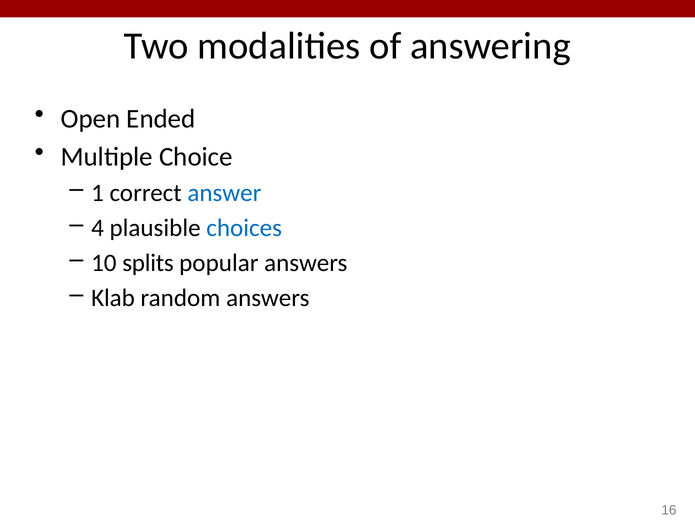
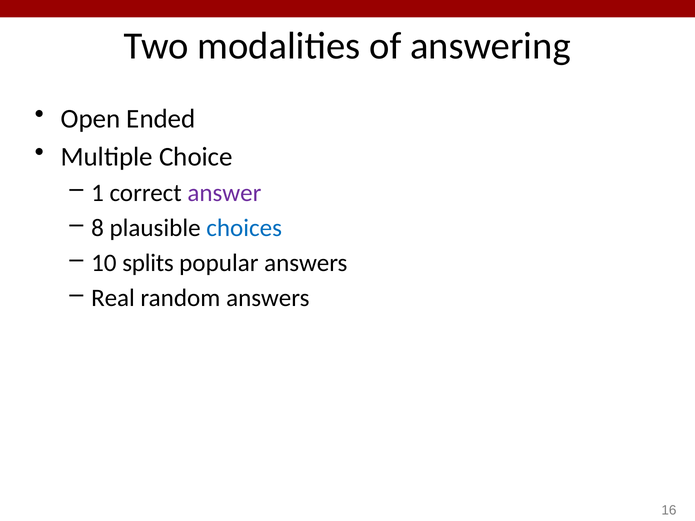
answer colour: blue -> purple
4: 4 -> 8
Klab: Klab -> Real
